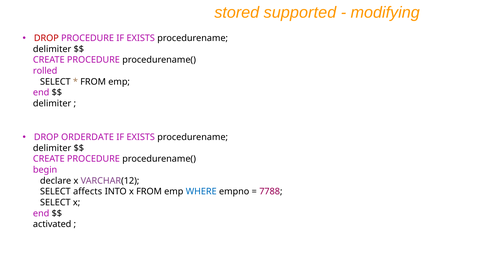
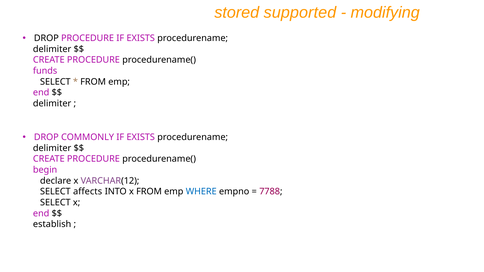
DROP at (46, 38) colour: red -> black
rolled: rolled -> funds
ORDERDATE: ORDERDATE -> COMMONLY
activated: activated -> establish
